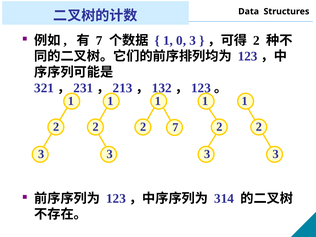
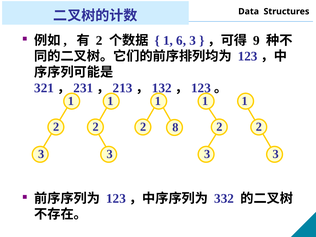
7 at (99, 41): 7 -> 2
0: 0 -> 6
2 at (256, 41): 2 -> 9
2 7: 7 -> 8
314: 314 -> 332
